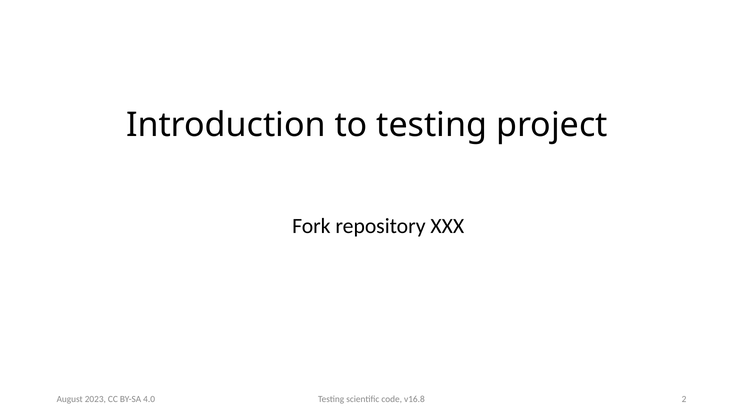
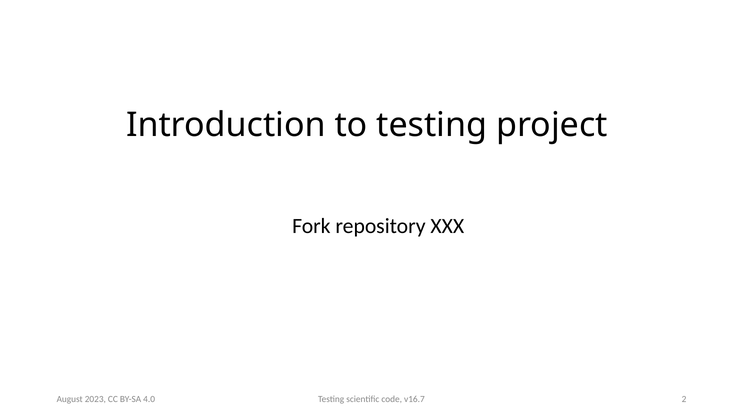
v16.8: v16.8 -> v16.7
